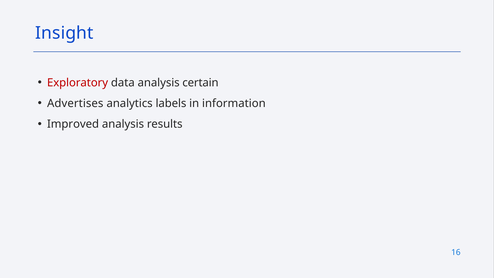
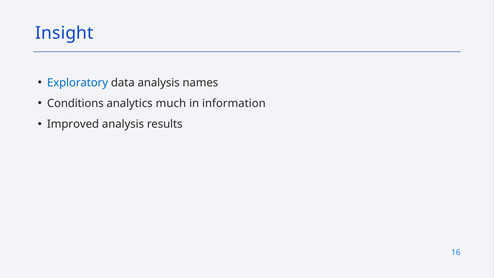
Exploratory colour: red -> blue
certain: certain -> names
Advertises: Advertises -> Conditions
labels: labels -> much
